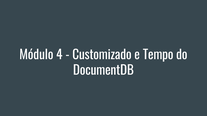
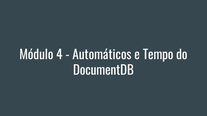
Customizado: Customizado -> Automáticos
